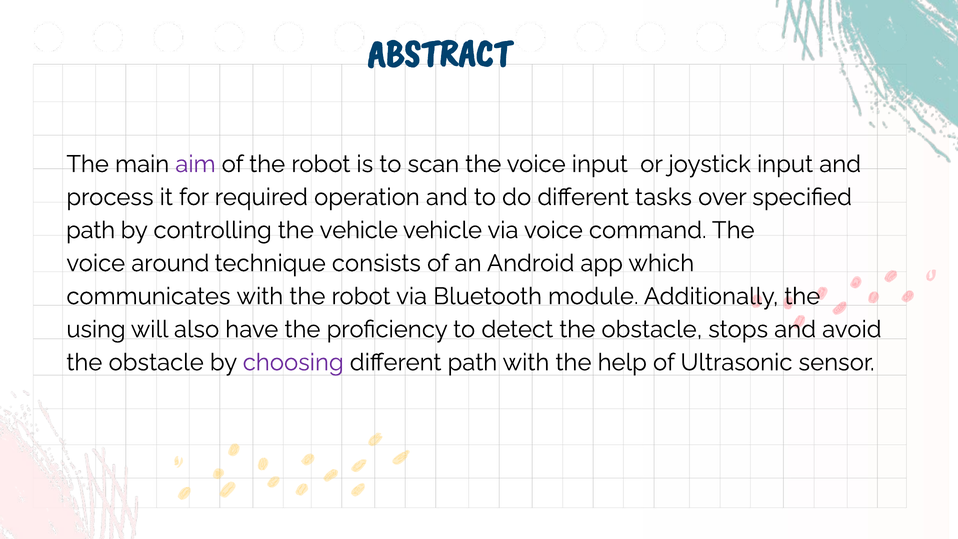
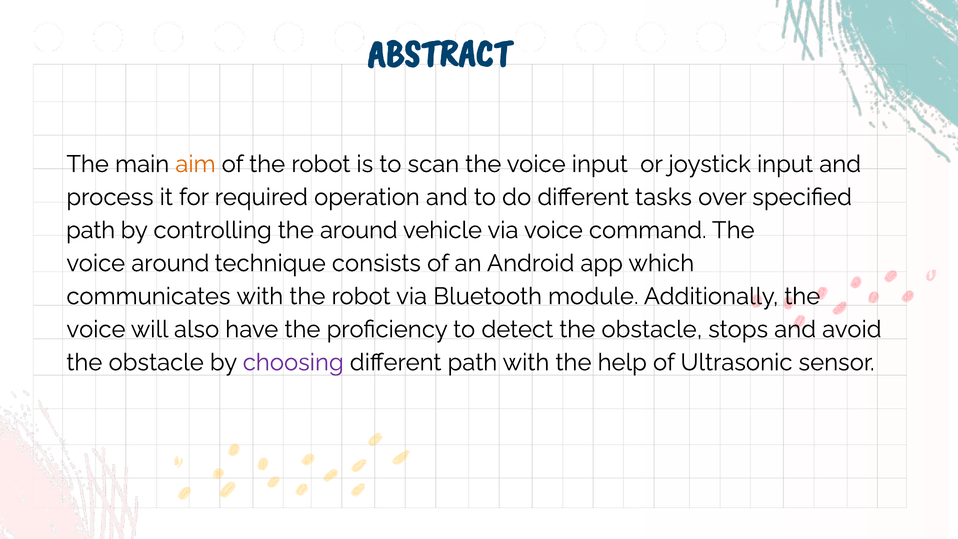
aim colour: purple -> orange
the vehicle: vehicle -> around
using at (96, 329): using -> voice
